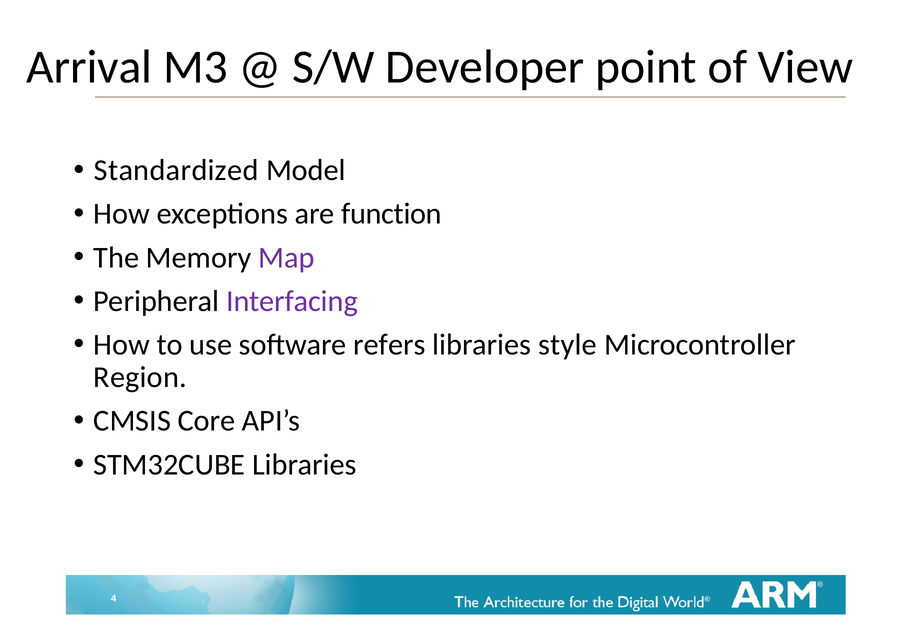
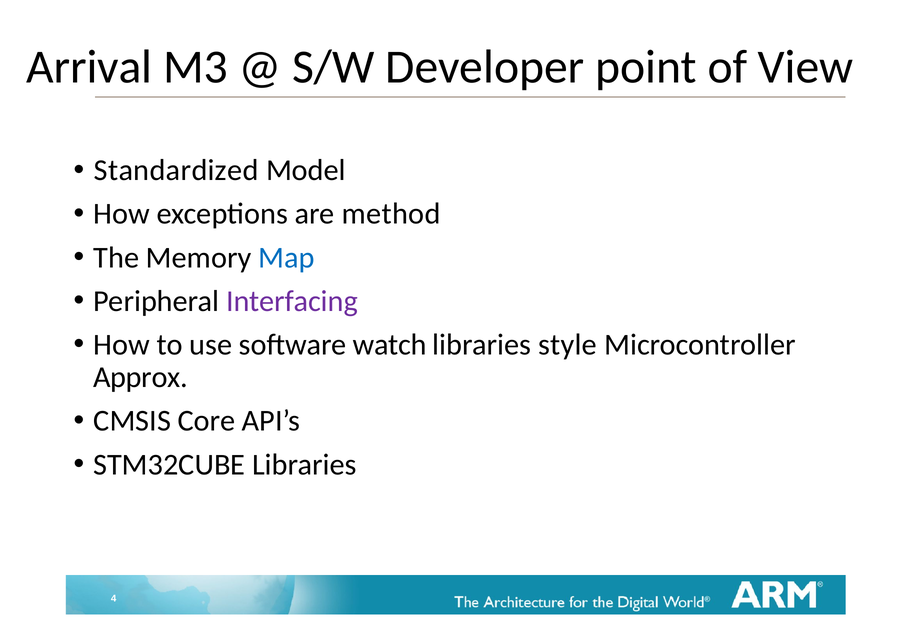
function: function -> method
Map colour: purple -> blue
refers: refers -> watch
Region: Region -> Approx
